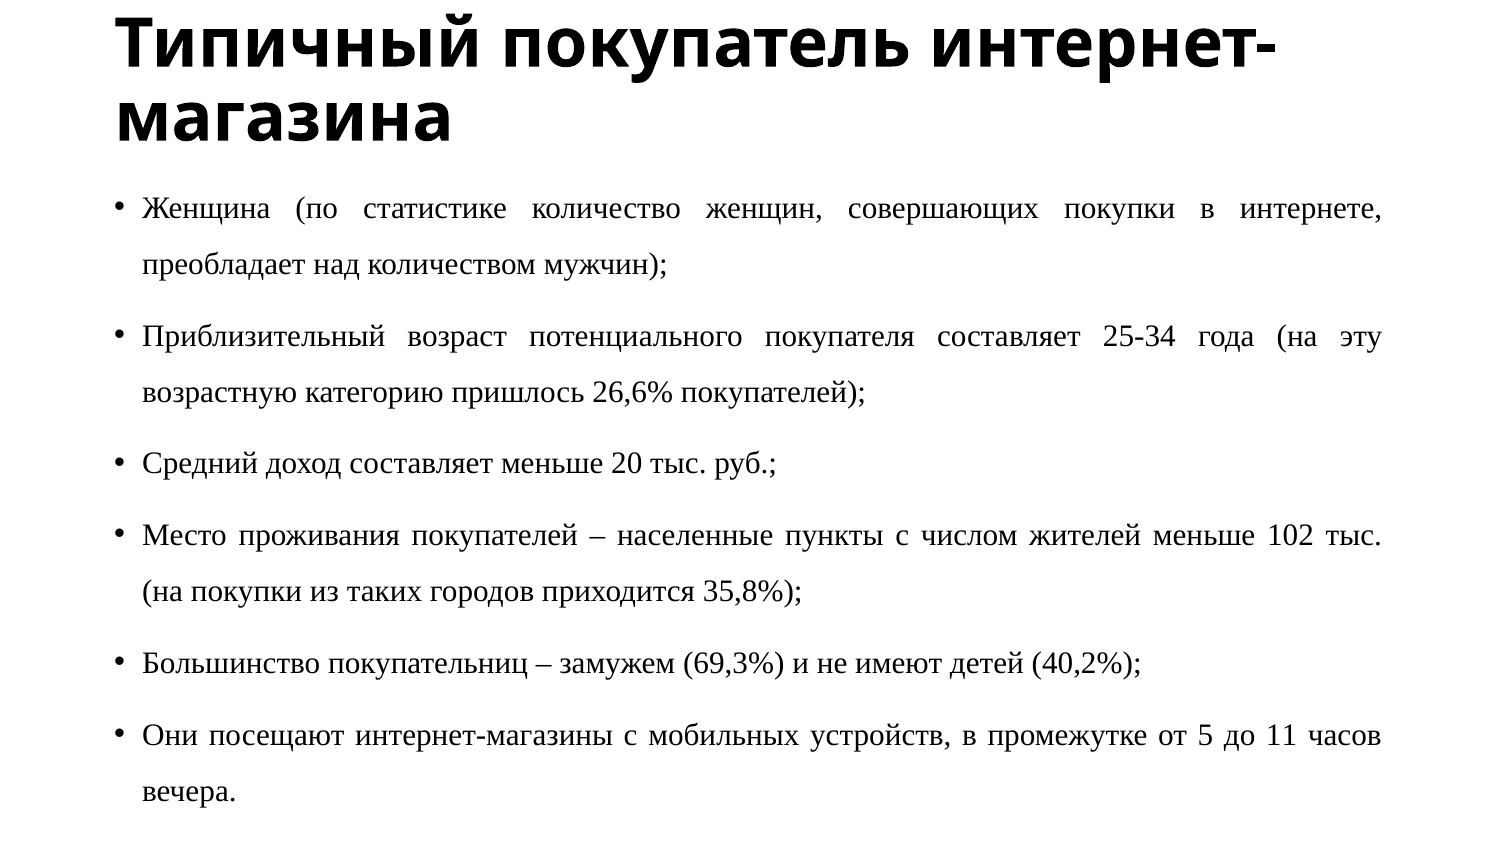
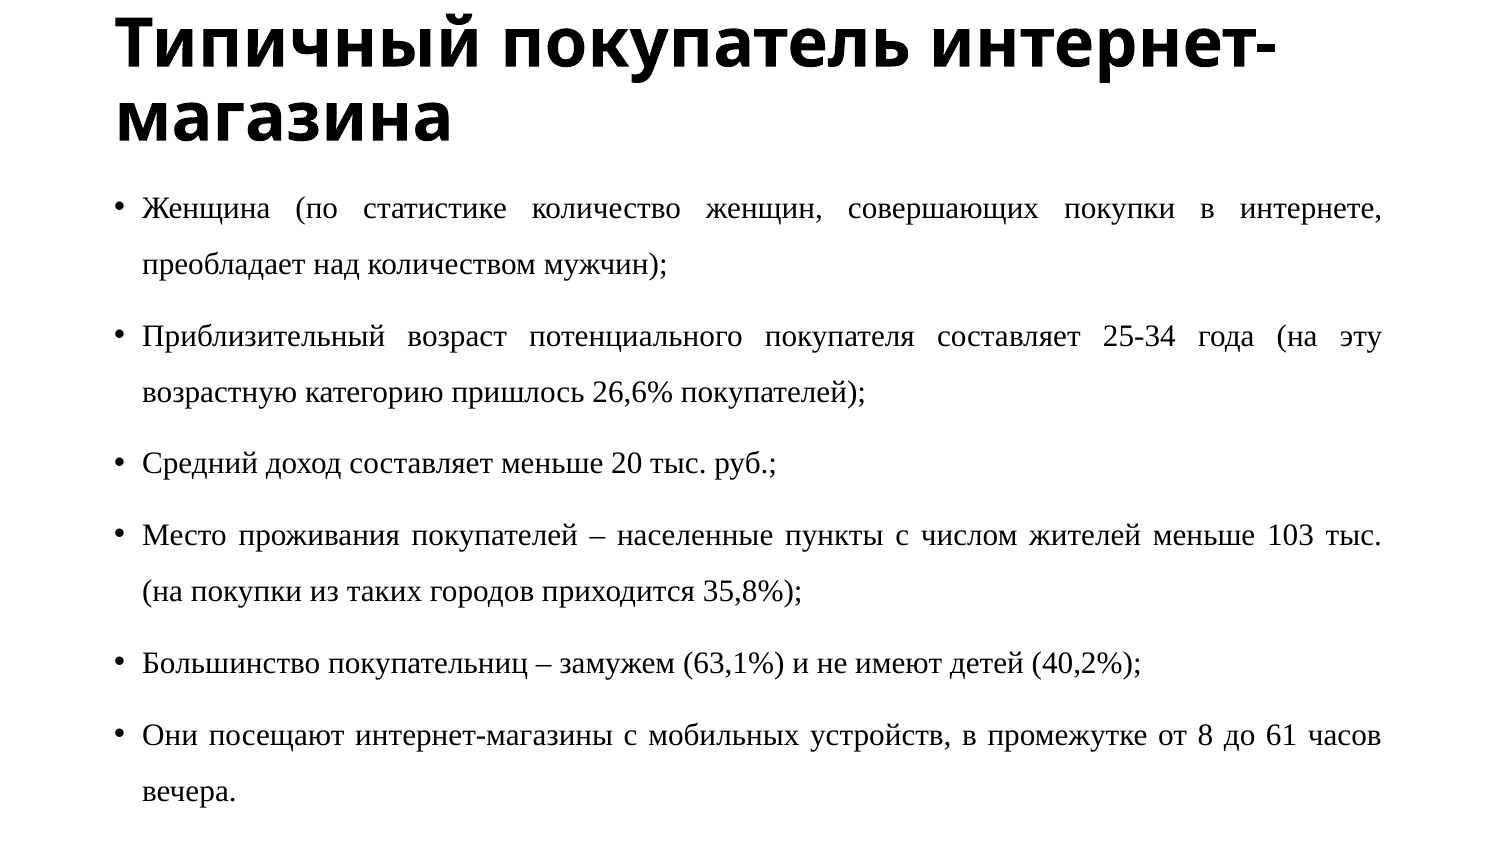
102: 102 -> 103
69,3%: 69,3% -> 63,1%
5: 5 -> 8
11: 11 -> 61
